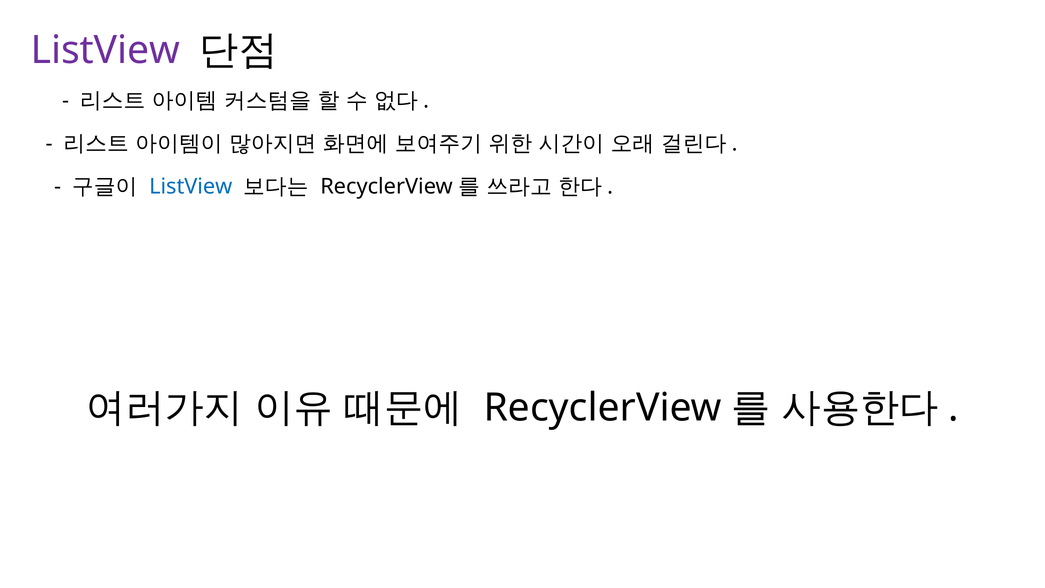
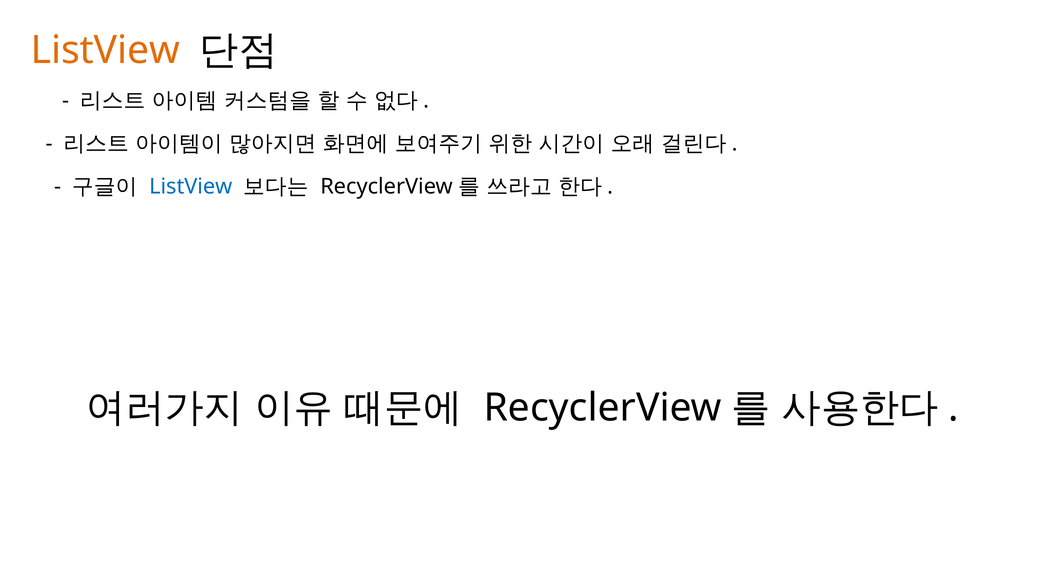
ListView at (105, 50) colour: purple -> orange
